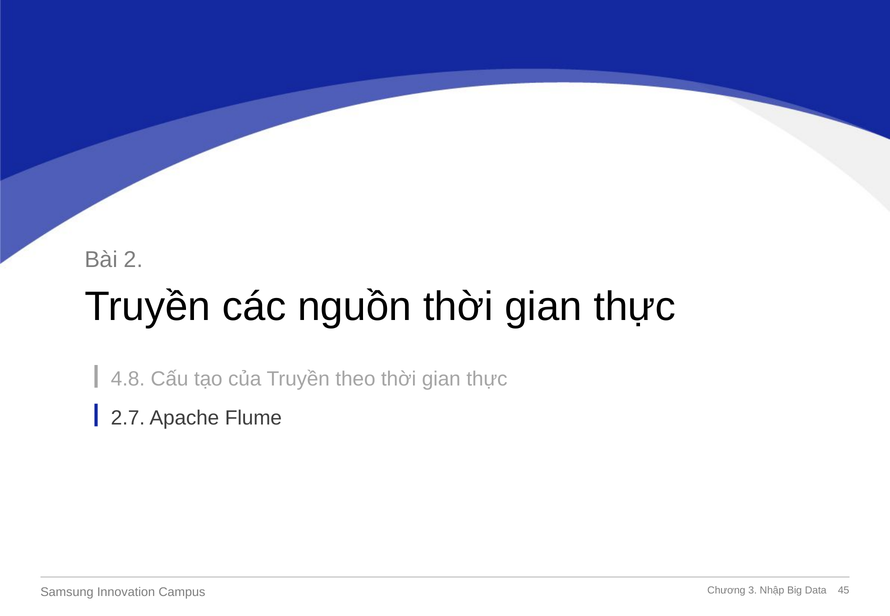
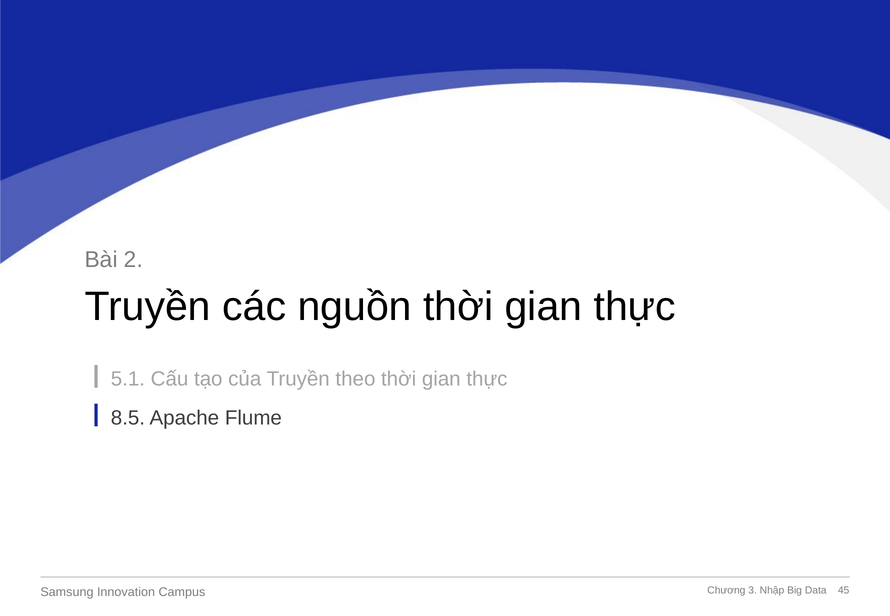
4.8: 4.8 -> 5.1
2.7: 2.7 -> 8.5
